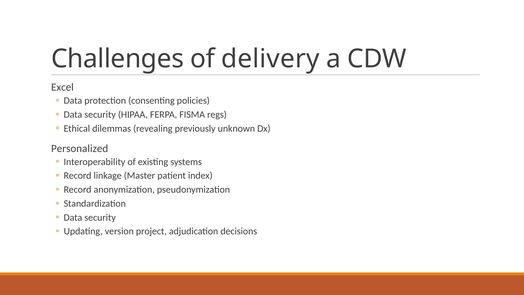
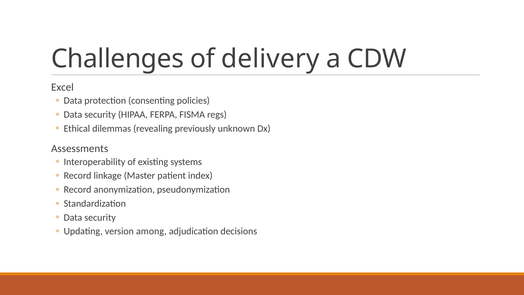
Personalized: Personalized -> Assessments
project: project -> among
